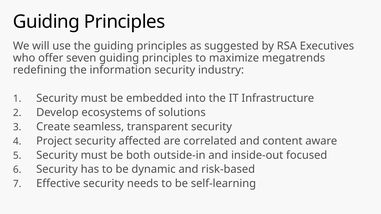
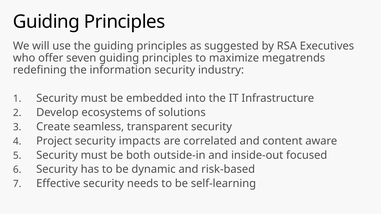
affected: affected -> impacts
